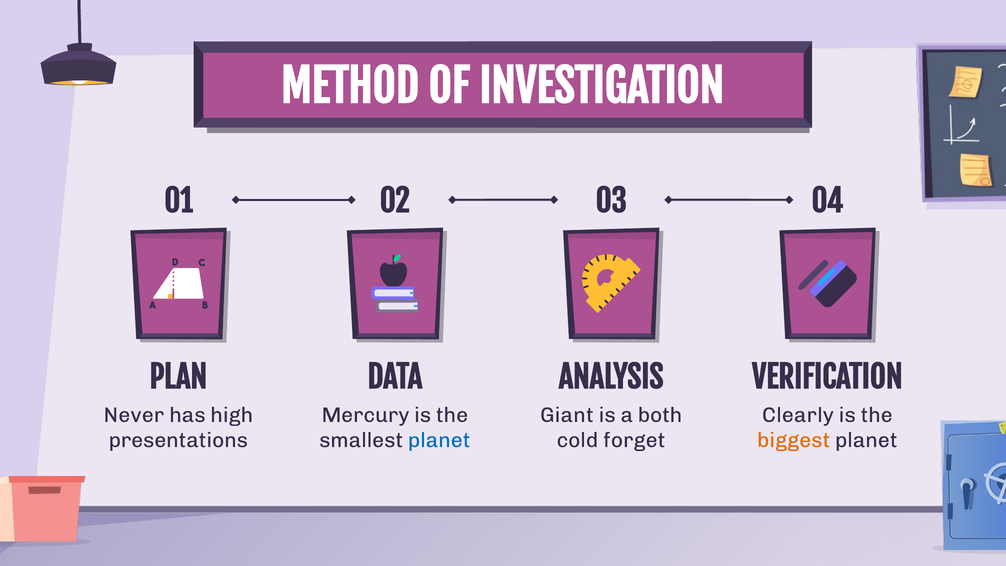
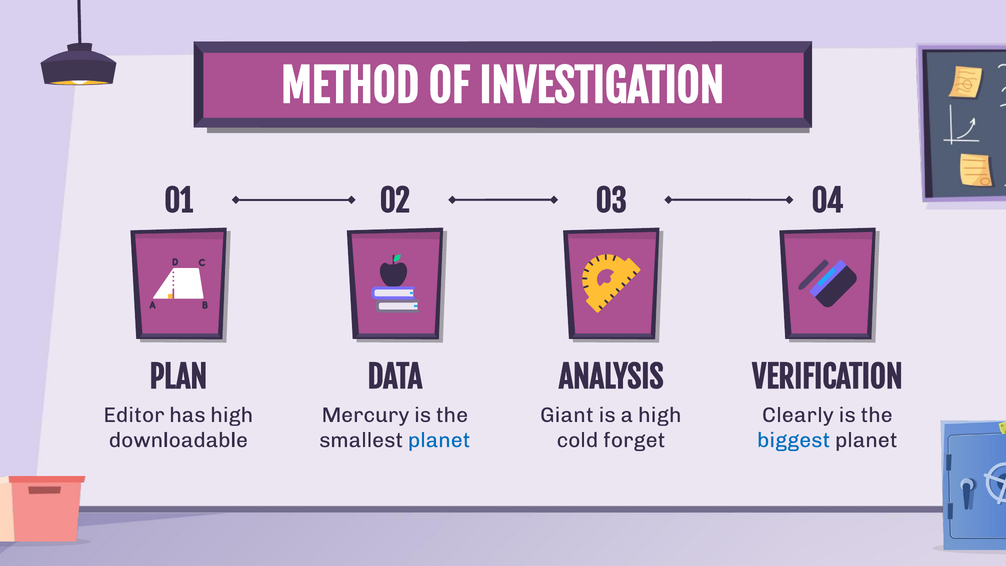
Never: Never -> Editor
a both: both -> high
presentations: presentations -> downloadable
biggest colour: orange -> blue
